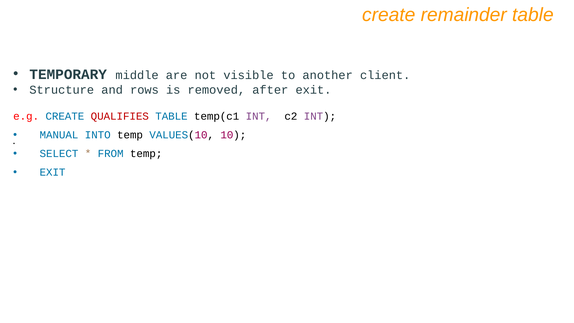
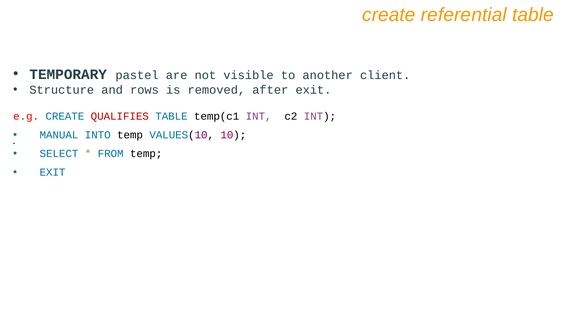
remainder: remainder -> referential
middle: middle -> pastel
